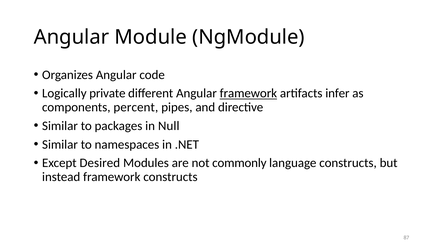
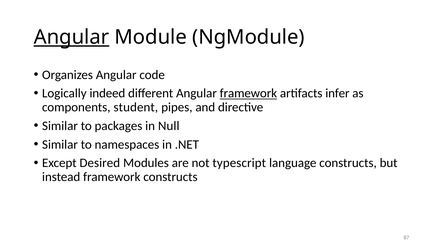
Angular at (72, 37) underline: none -> present
private: private -> indeed
percent: percent -> student
commonly: commonly -> typescript
